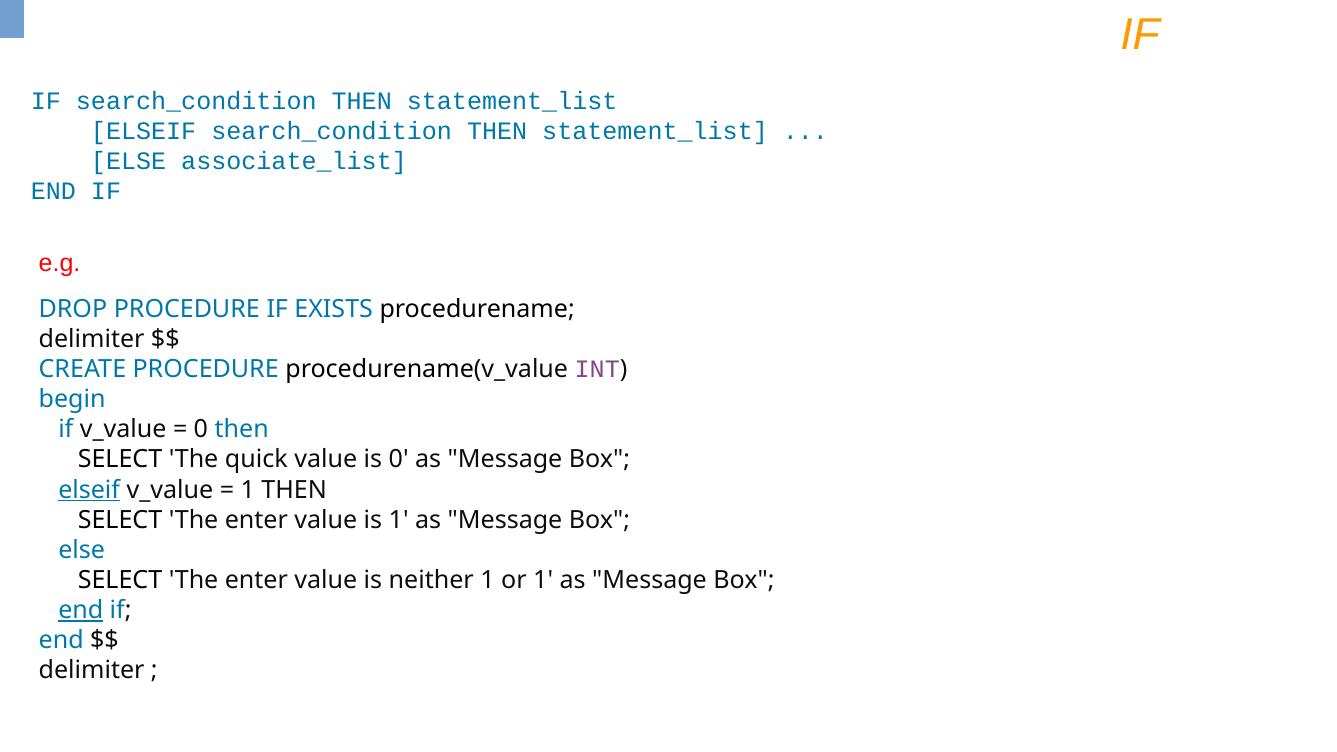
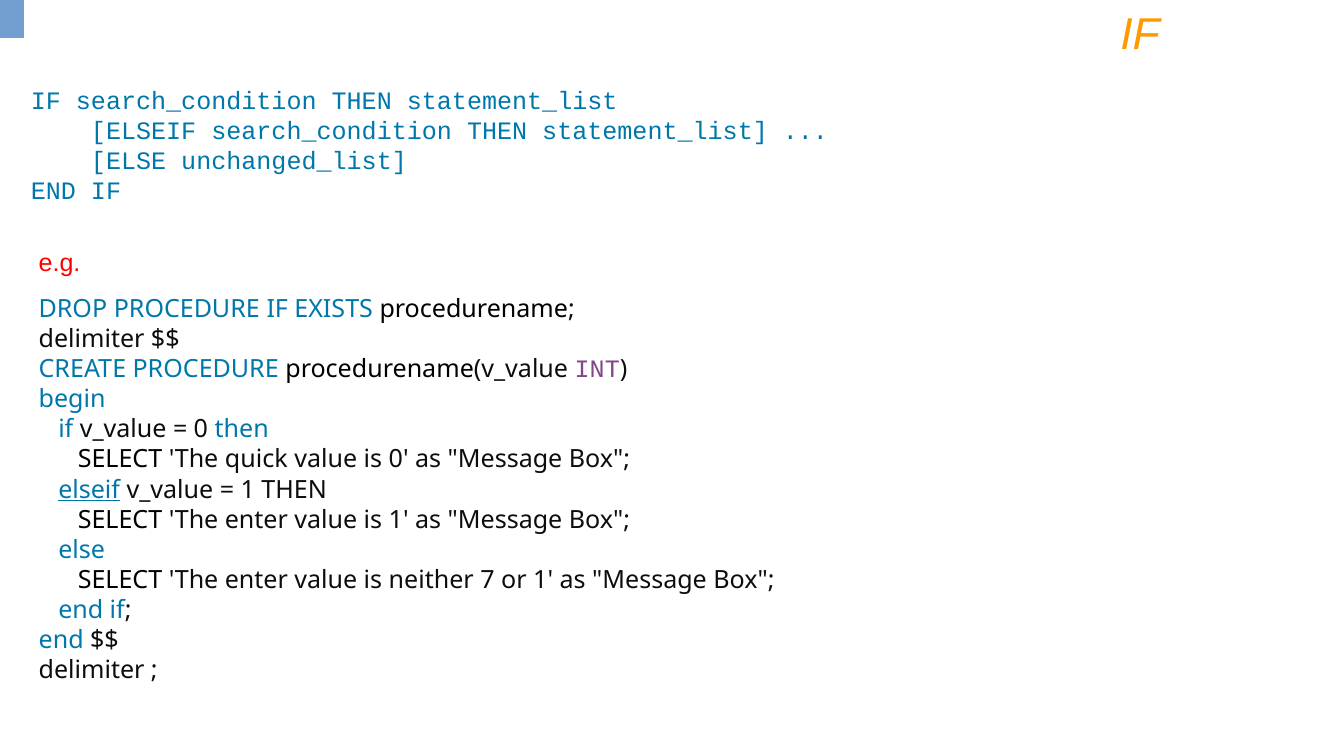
associate_list: associate_list -> unchanged_list
neither 1: 1 -> 7
end at (81, 610) underline: present -> none
